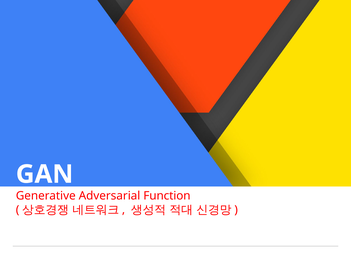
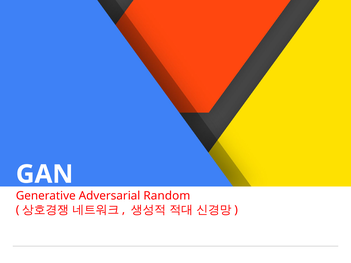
Function: Function -> Random
